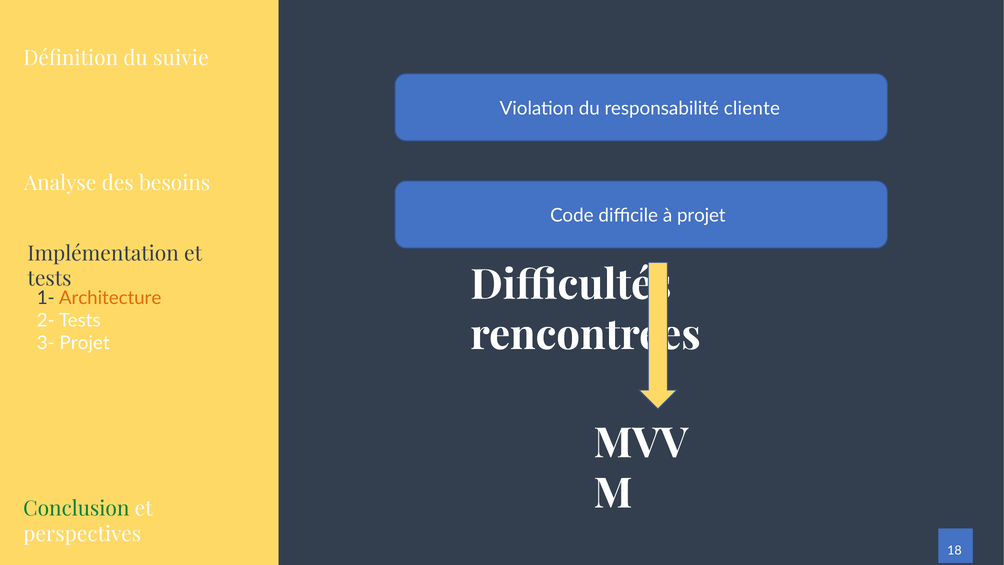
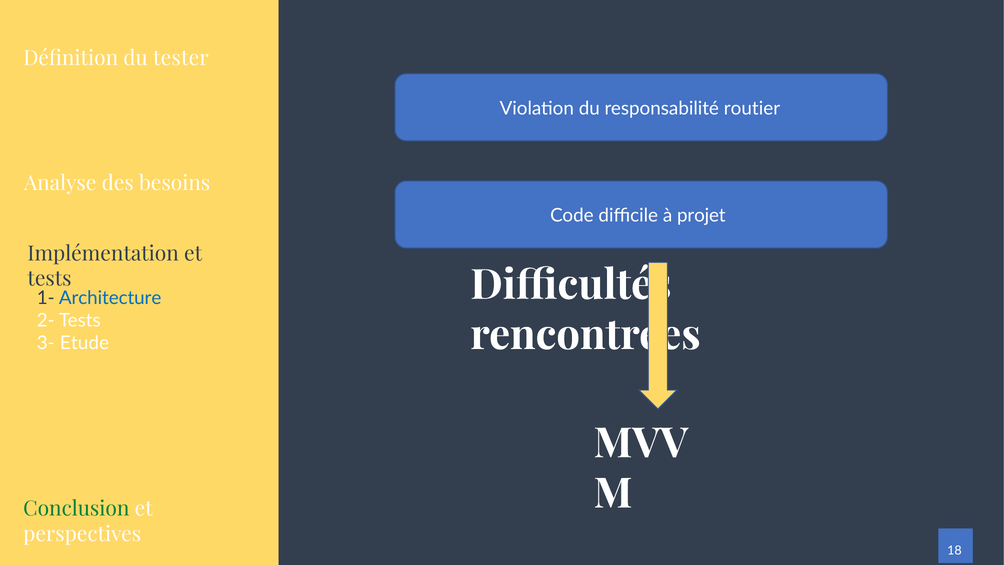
suivie: suivie -> tester
cliente: cliente -> routier
Architecture colour: orange -> blue
3- Projet: Projet -> Etude
